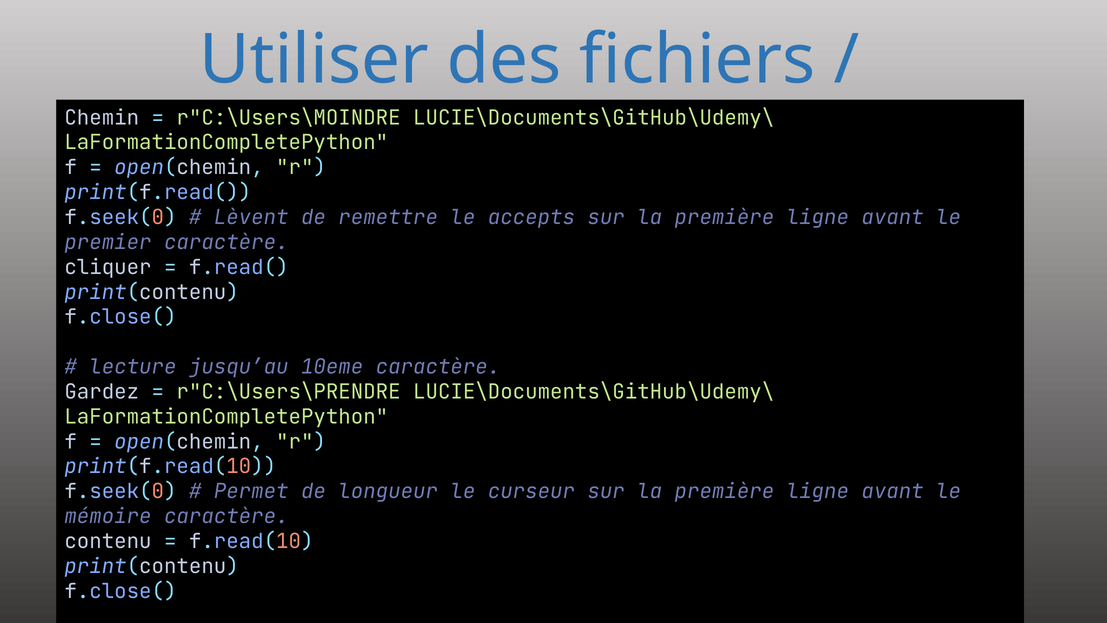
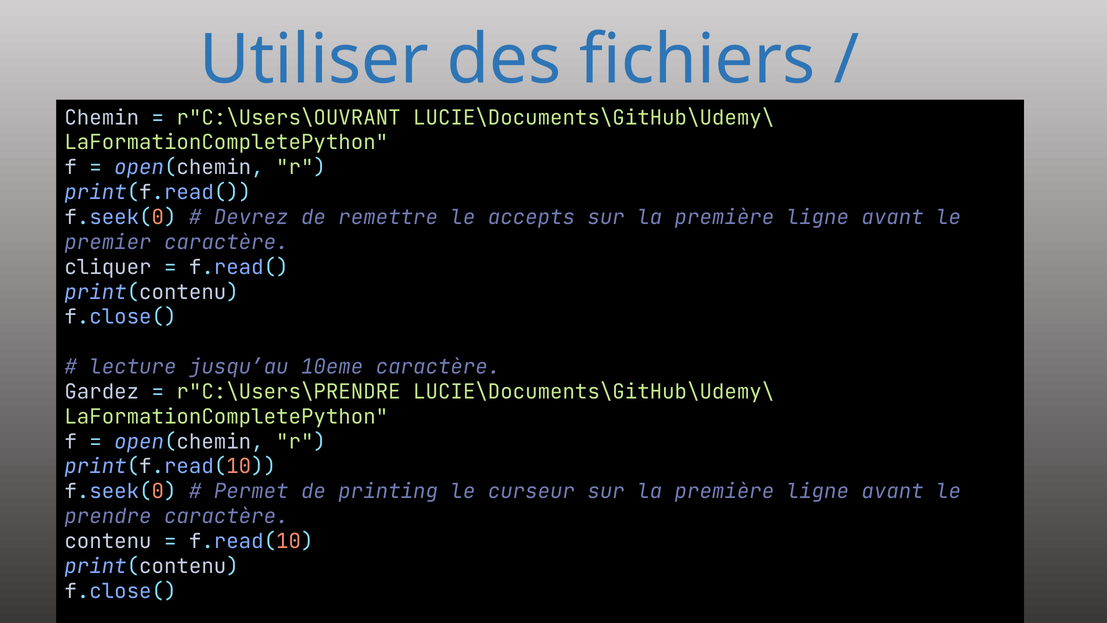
r"C:\Users\MOINDRE: r"C:\Users\MOINDRE -> r"C:\Users\OUVRANT
Lèvent: Lèvent -> Devrez
longueur: longueur -> printing
mémoire: mémoire -> prendre
